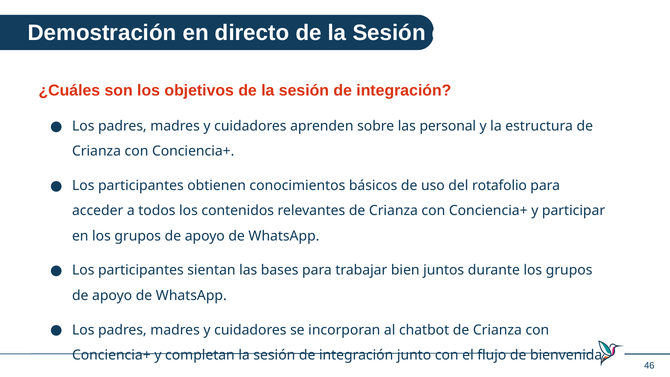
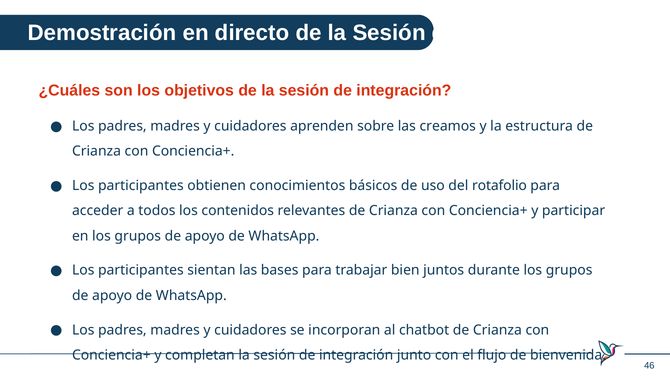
personal: personal -> creamos
